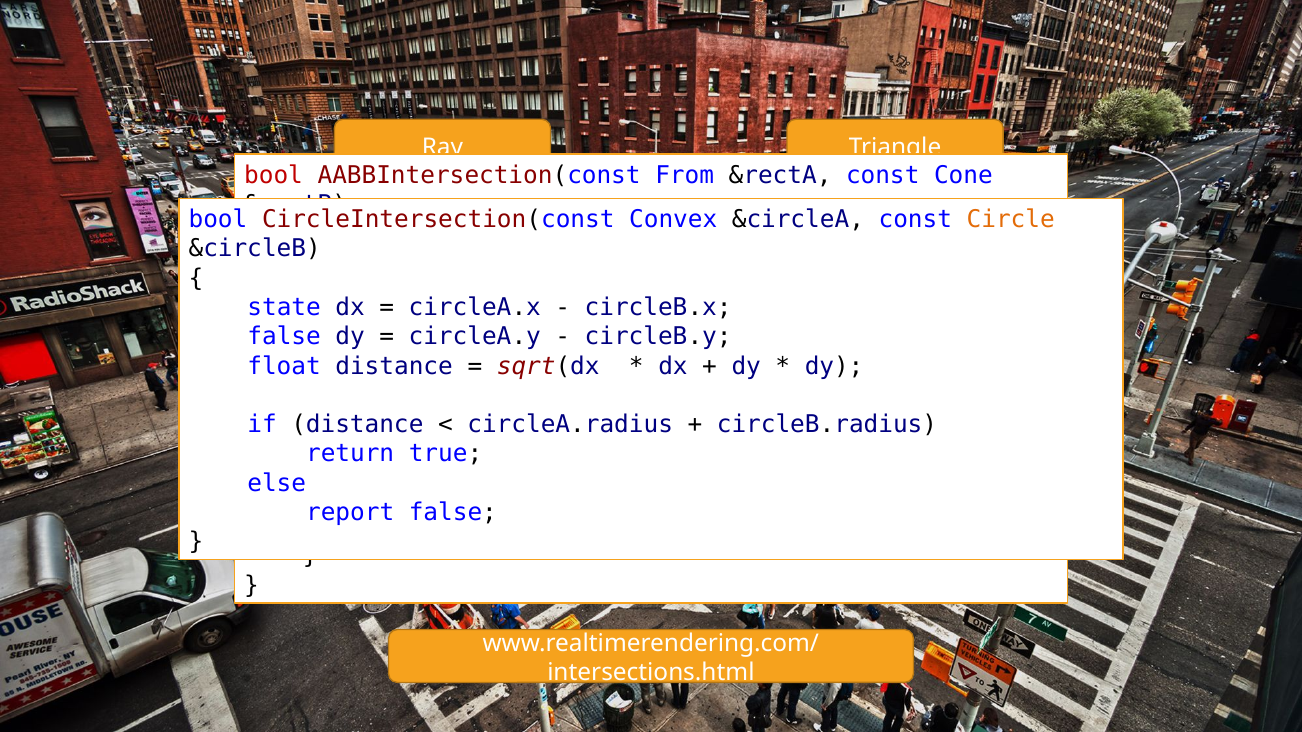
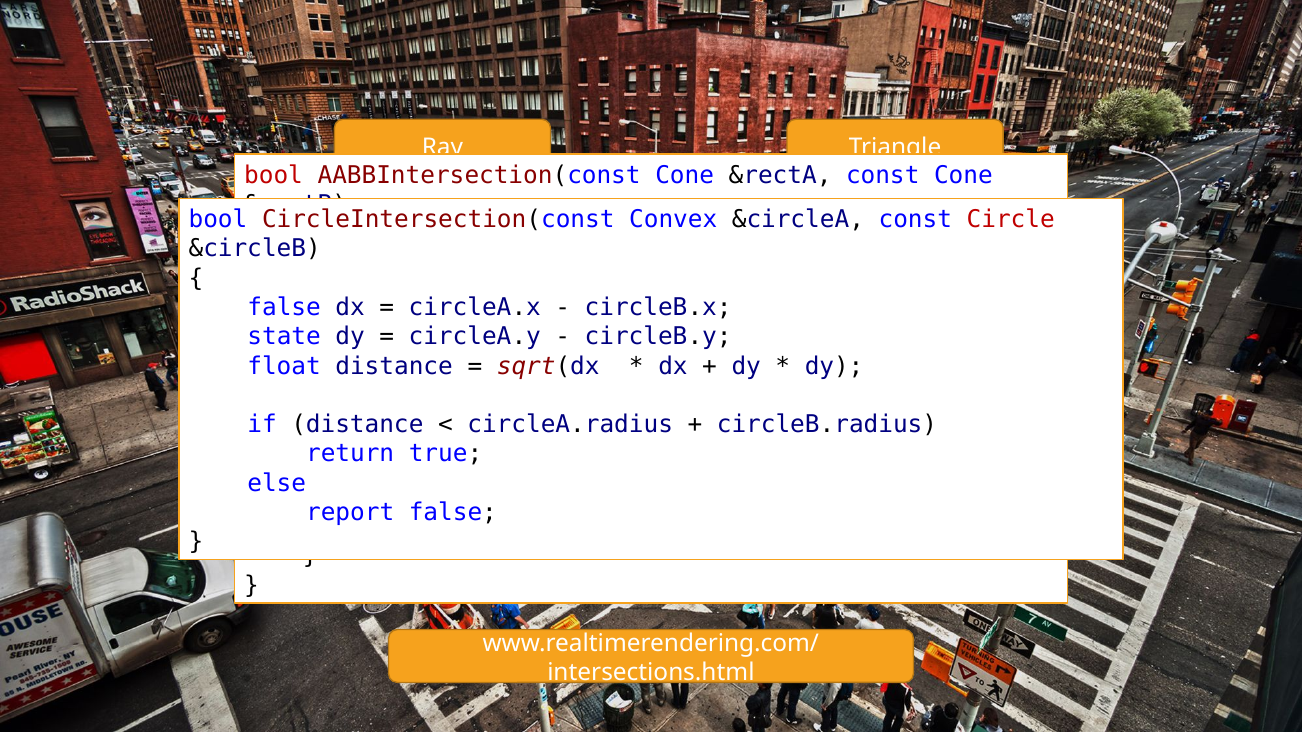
AABBIntersection(const From: From -> Cone
Circle colour: orange -> red
state at (284, 308): state -> false
false at (284, 337): false -> state
